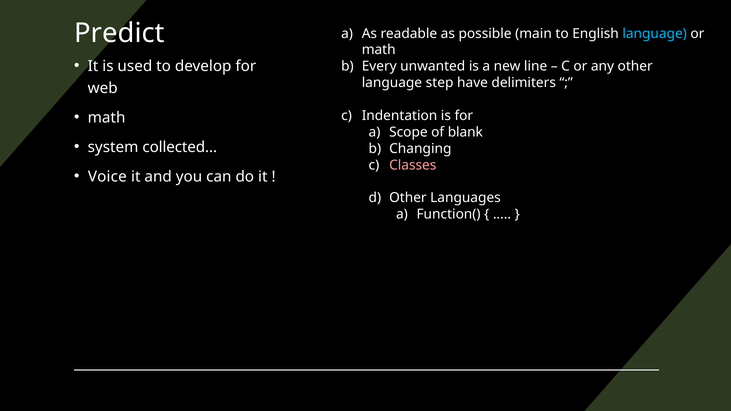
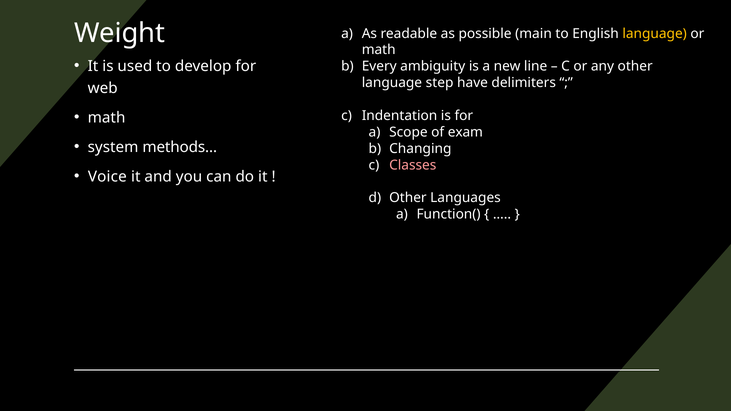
Predict: Predict -> Weight
language at (655, 34) colour: light blue -> yellow
unwanted: unwanted -> ambiguity
blank: blank -> exam
collected…: collected… -> methods…
